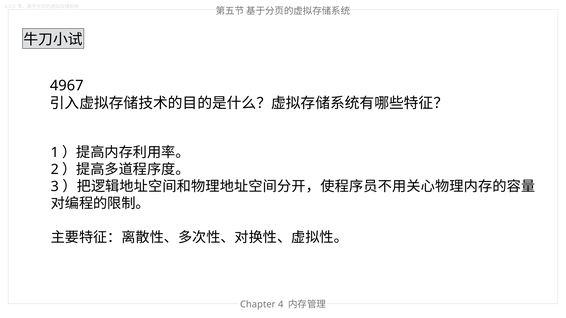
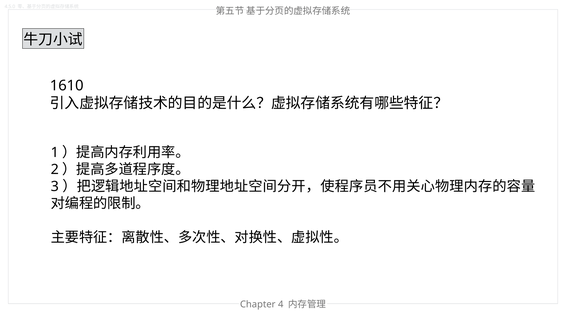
4967: 4967 -> 1610
